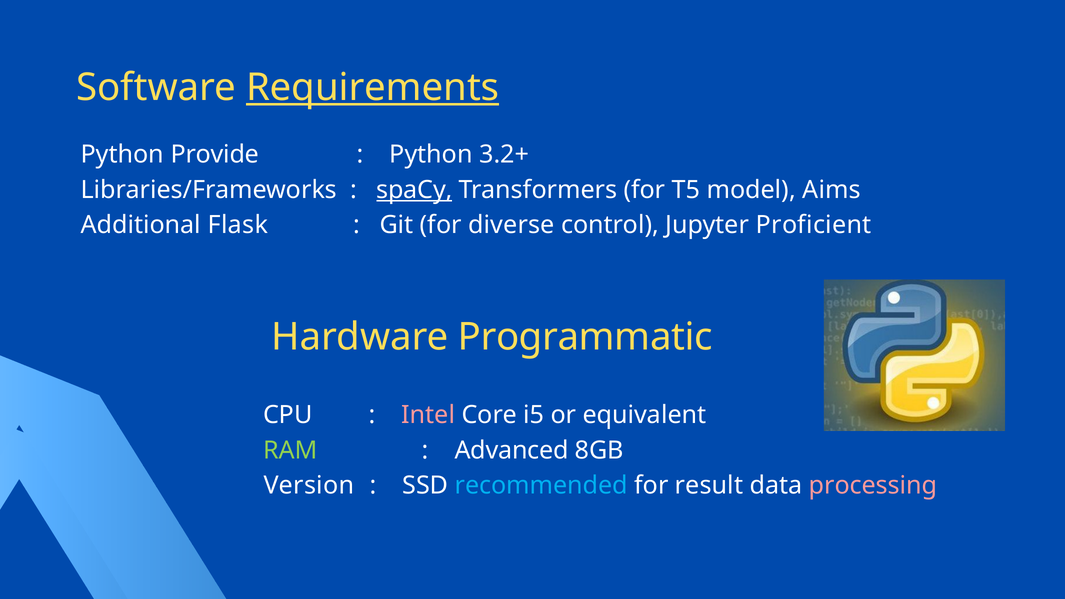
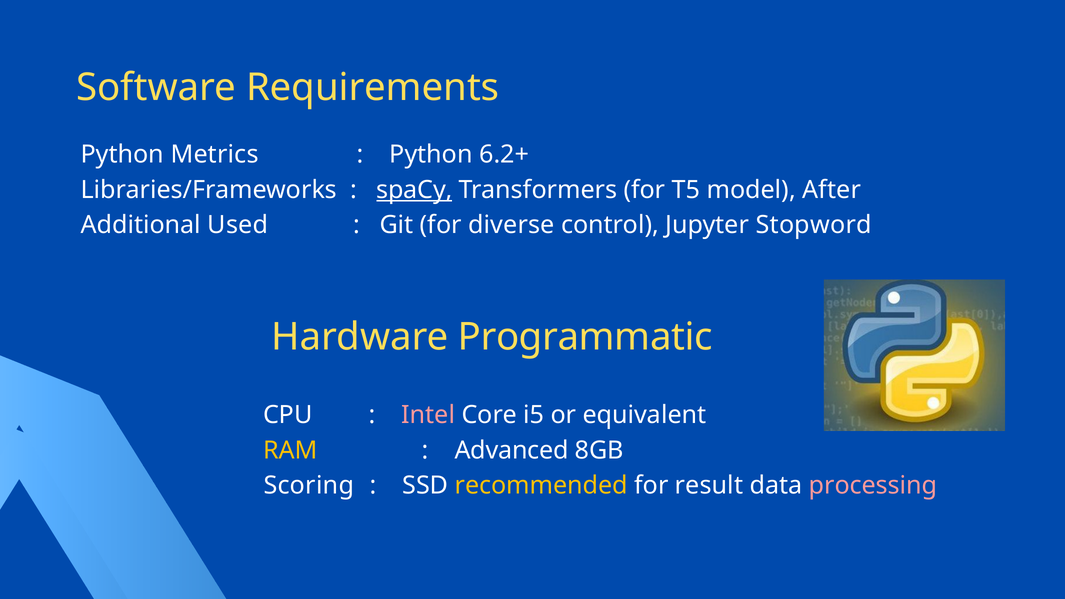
Requirements underline: present -> none
Provide: Provide -> Metrics
3.2+: 3.2+ -> 6.2+
Aims: Aims -> After
Flask: Flask -> Used
Proficient: Proficient -> Stopword
RAM colour: light green -> yellow
Version: Version -> Scoring
recommended colour: light blue -> yellow
